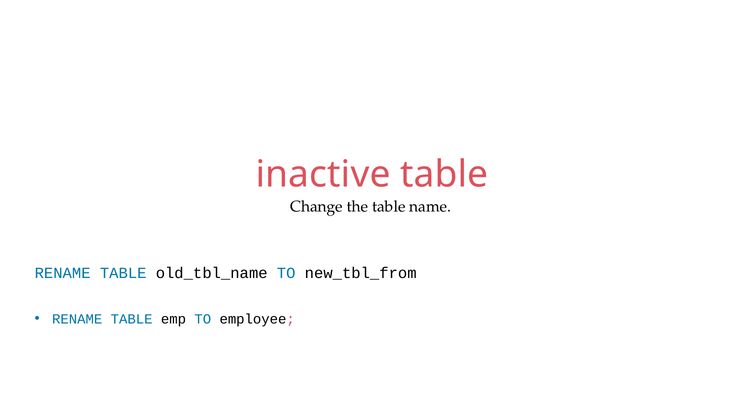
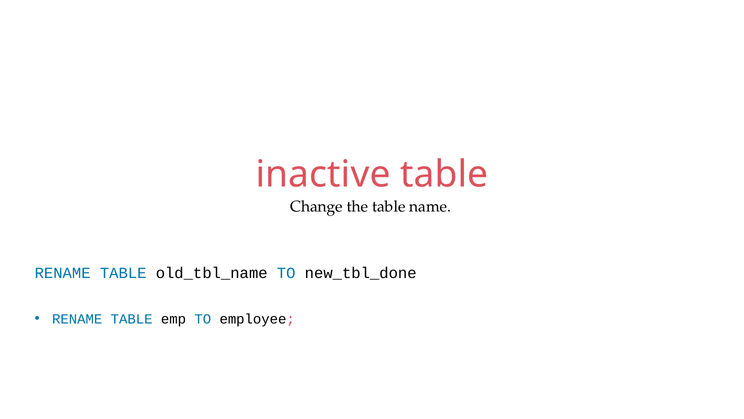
new_tbl_from: new_tbl_from -> new_tbl_done
